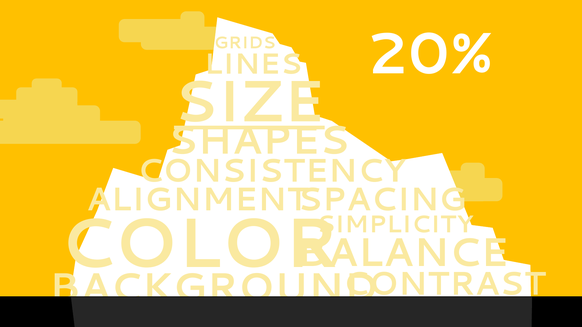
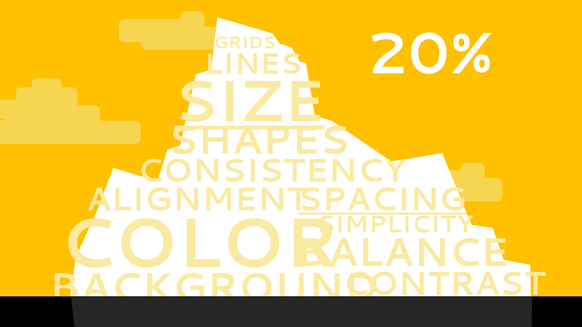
SPACING underline: none -> present
